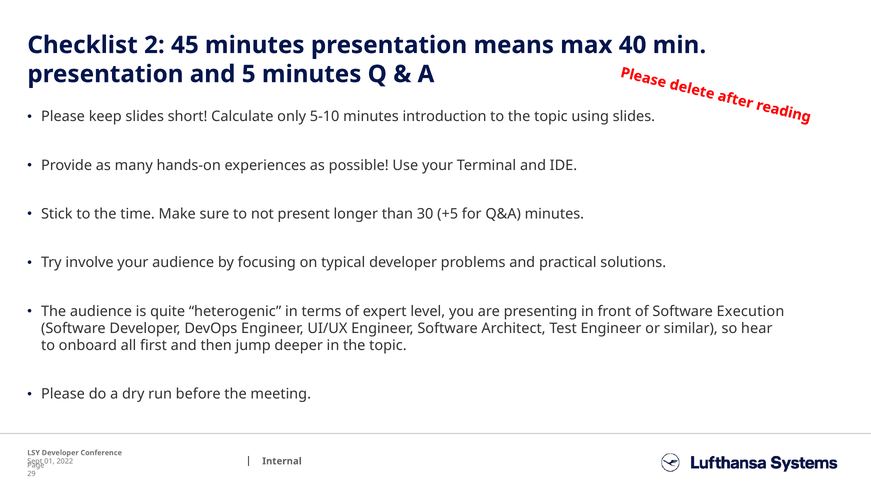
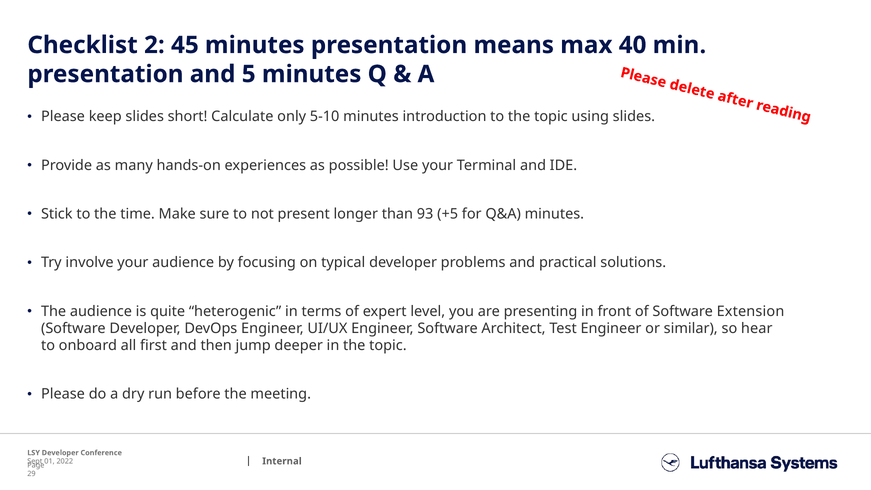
30: 30 -> 93
Execution: Execution -> Extension
